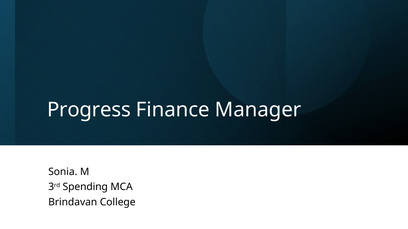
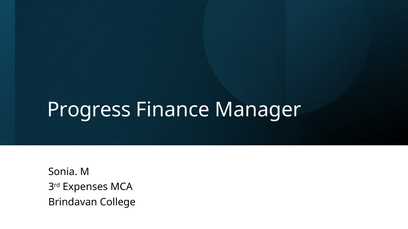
Spending: Spending -> Expenses
